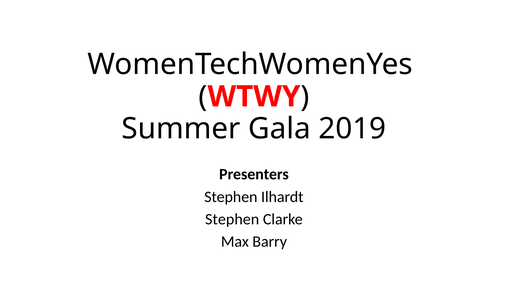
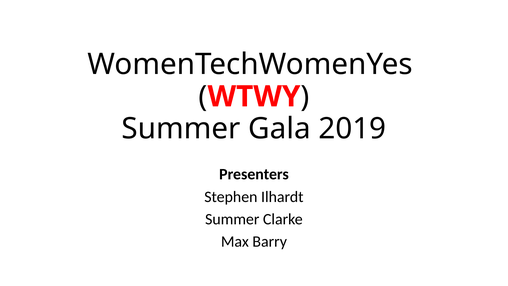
Stephen at (232, 219): Stephen -> Summer
